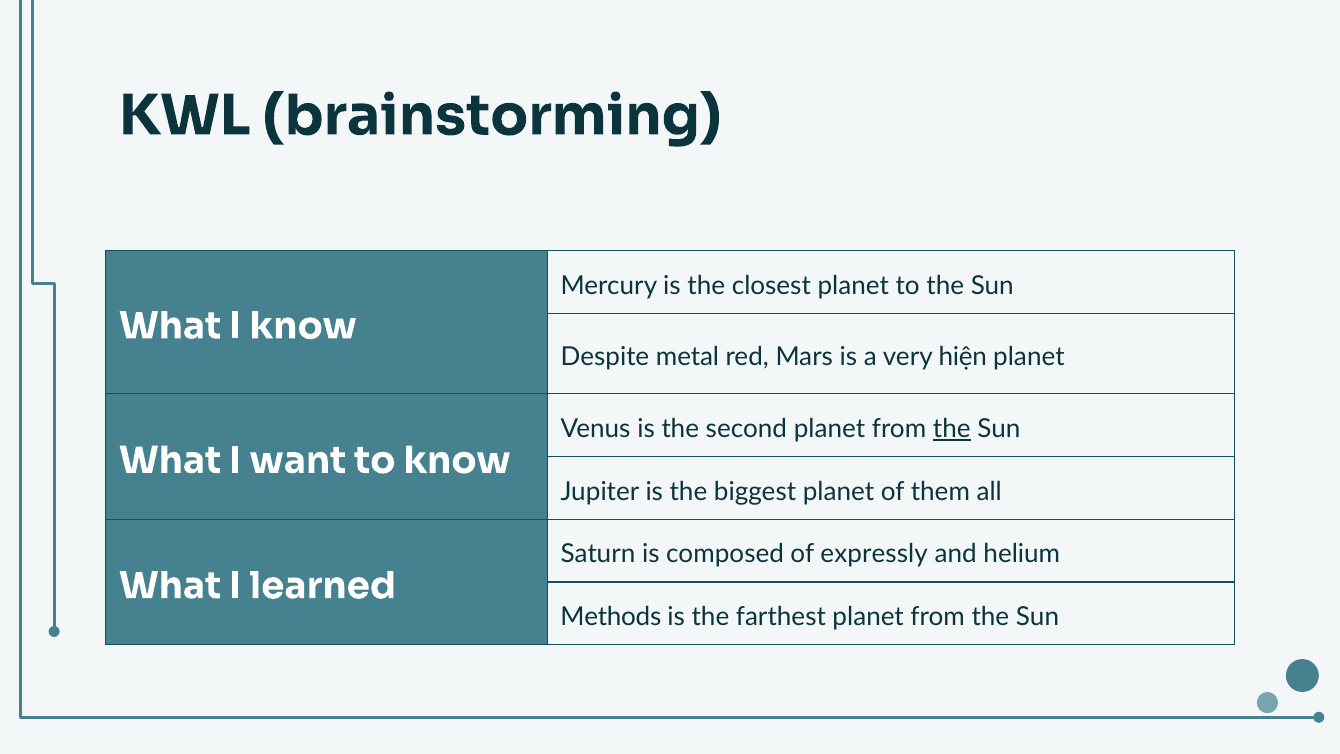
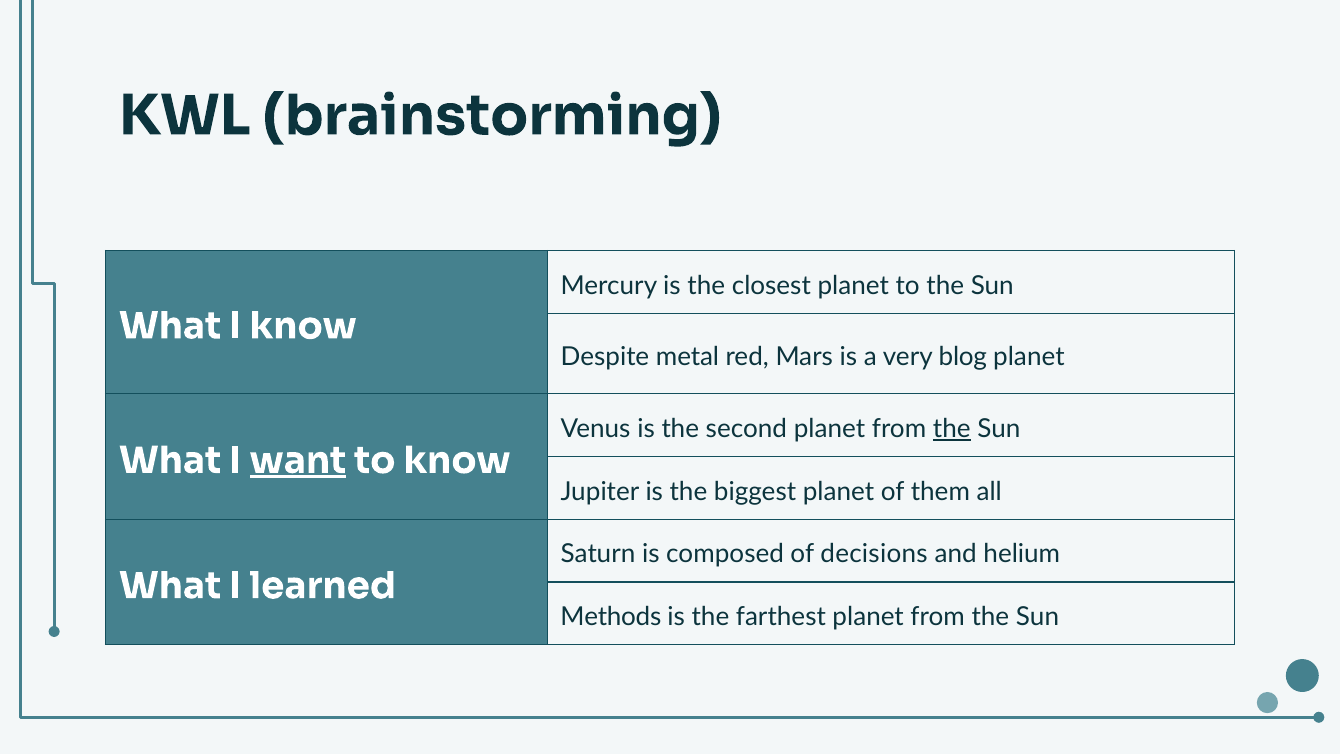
hiện: hiện -> blog
want underline: none -> present
expressly: expressly -> decisions
